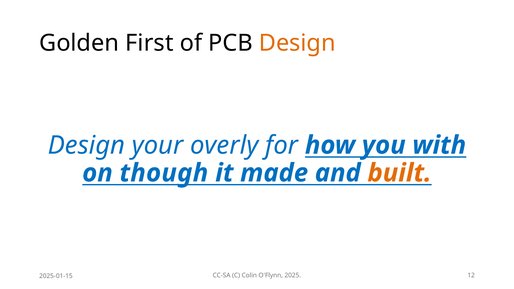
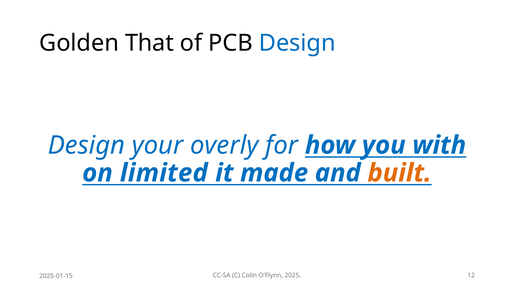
First: First -> That
Design at (297, 43) colour: orange -> blue
though: though -> limited
